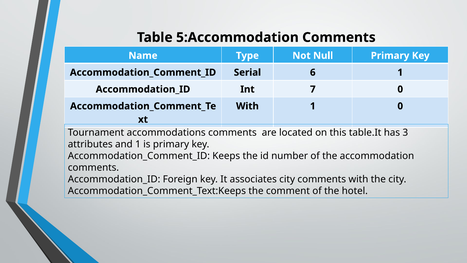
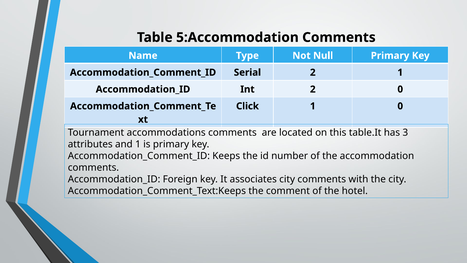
Serial 6: 6 -> 2
Int 7: 7 -> 2
With at (247, 106): With -> Click
